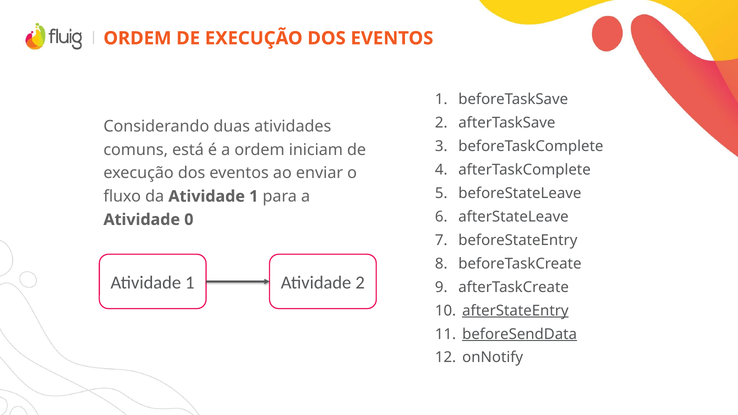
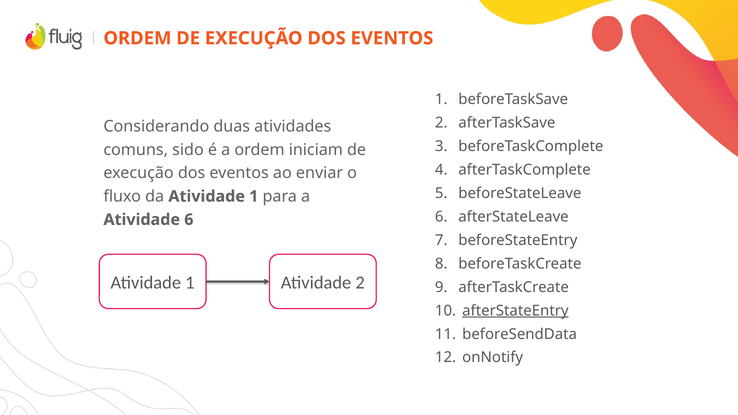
está: está -> sido
Atividade 0: 0 -> 6
beforeSendData underline: present -> none
